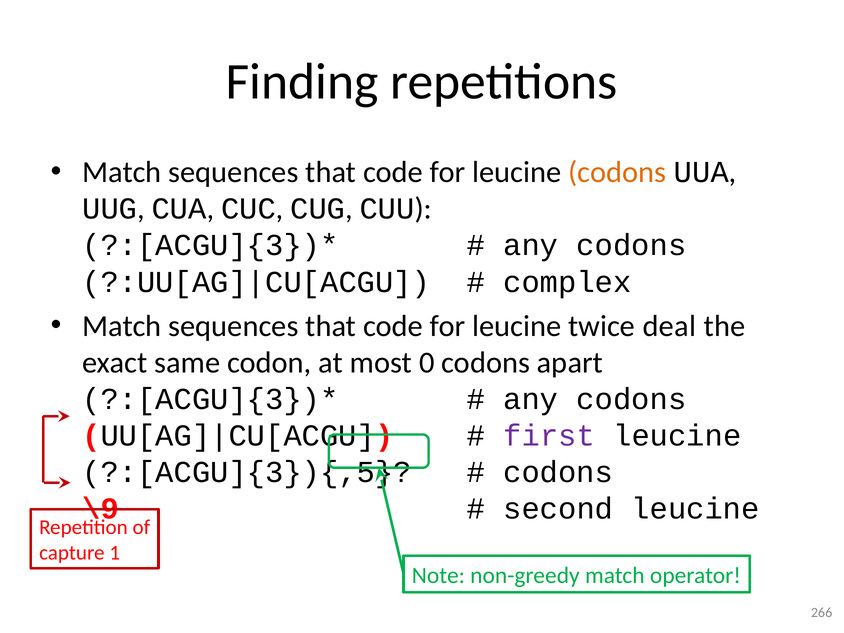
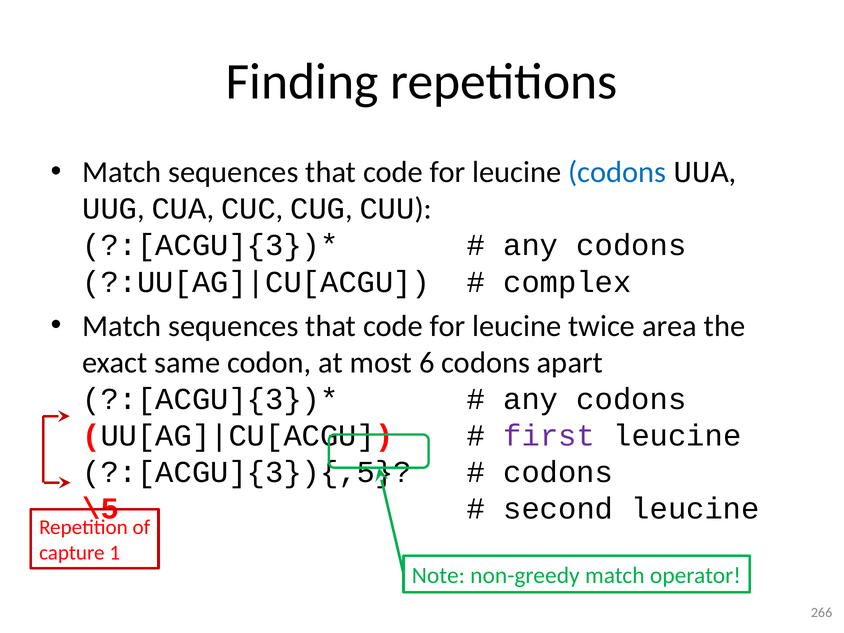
codons at (617, 172) colour: orange -> blue
deal: deal -> area
0: 0 -> 6
\9: \9 -> \5
